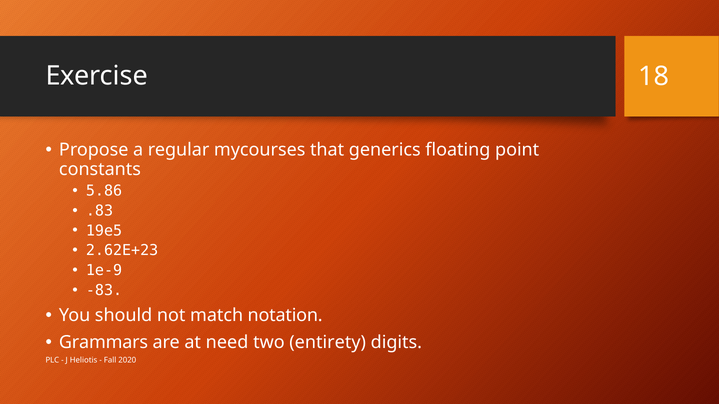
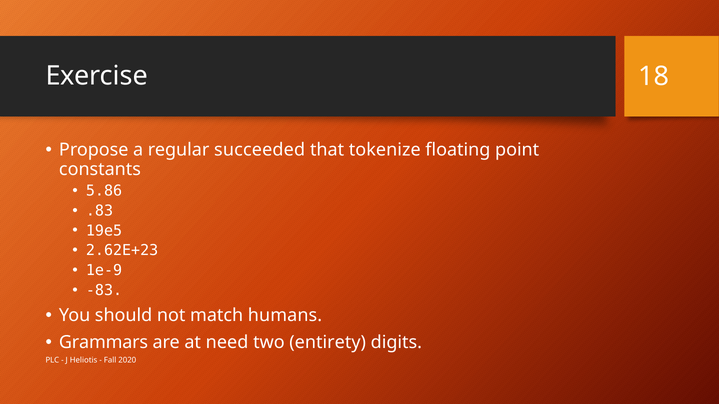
mycourses: mycourses -> succeeded
generics: generics -> tokenize
notation: notation -> humans
